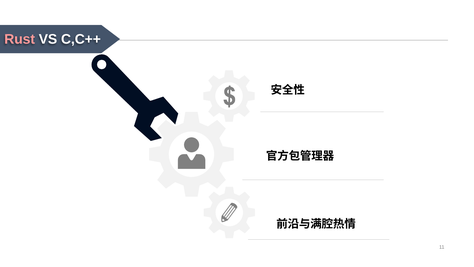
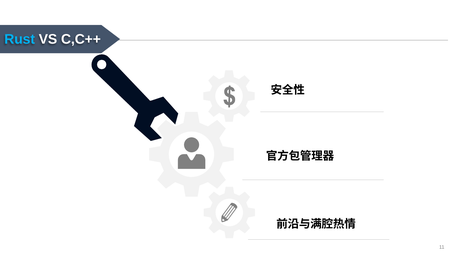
Rust colour: pink -> light blue
